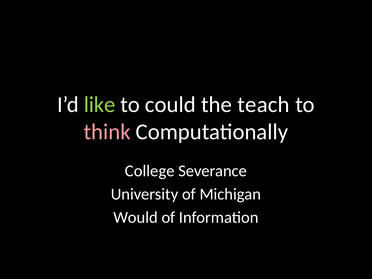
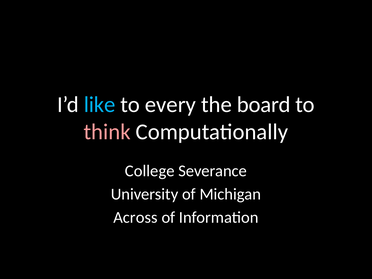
like colour: light green -> light blue
could: could -> every
teach: teach -> board
Would: Would -> Across
